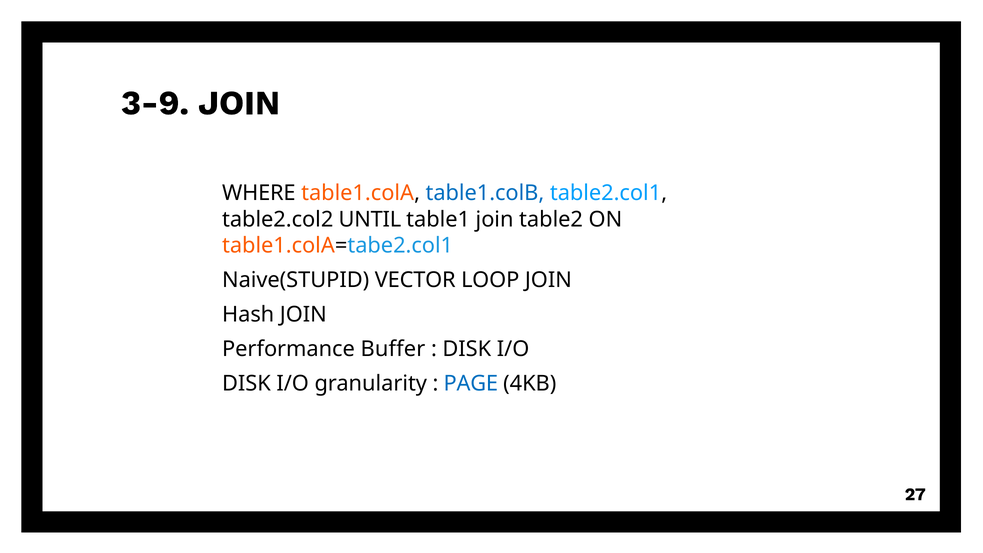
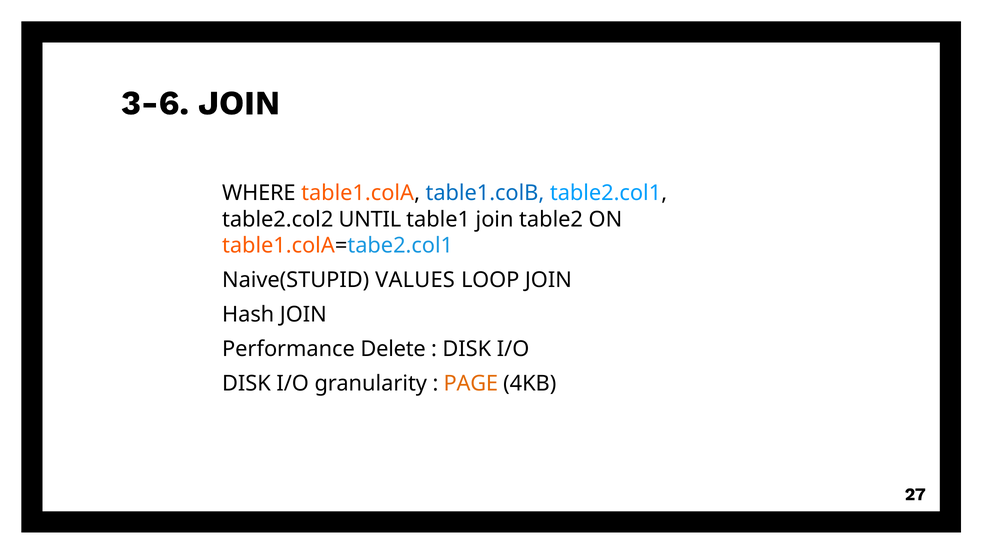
3-9: 3-9 -> 3-6
VECTOR: VECTOR -> VALUES
Buffer: Buffer -> Delete
PAGE colour: blue -> orange
